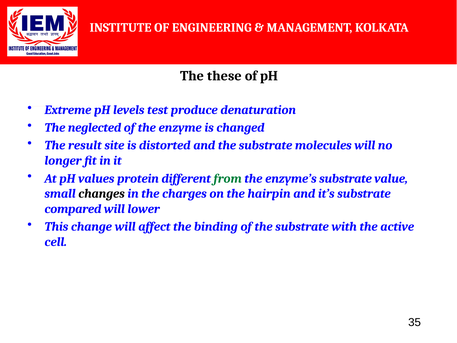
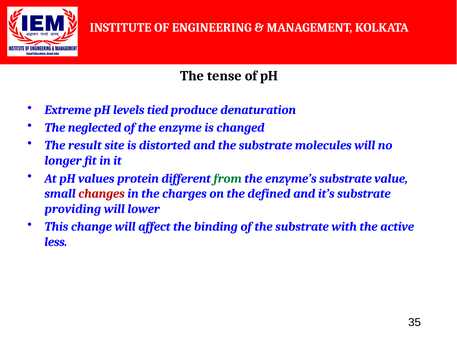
these: these -> tense
test: test -> tied
changes colour: black -> red
hairpin: hairpin -> defined
compared: compared -> providing
cell: cell -> less
